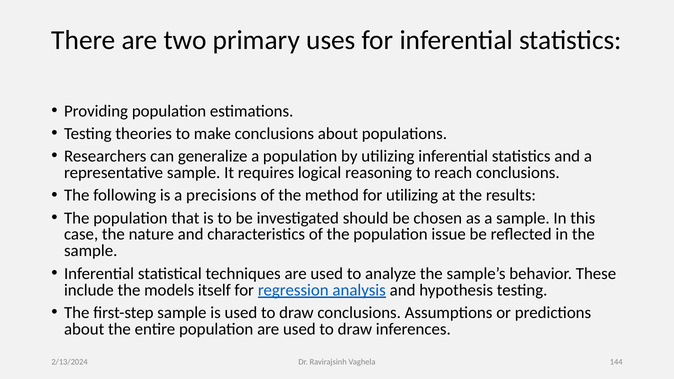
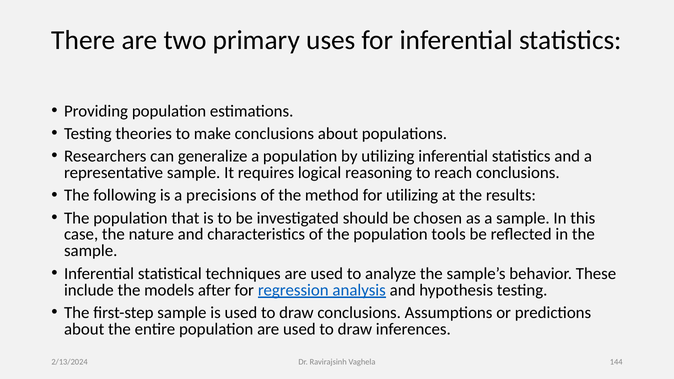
issue: issue -> tools
itself: itself -> after
